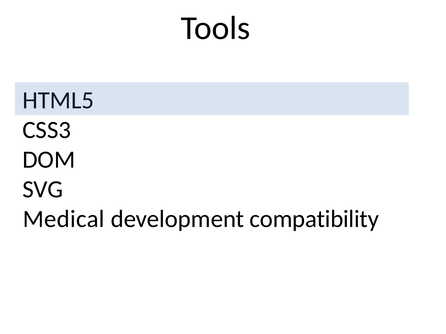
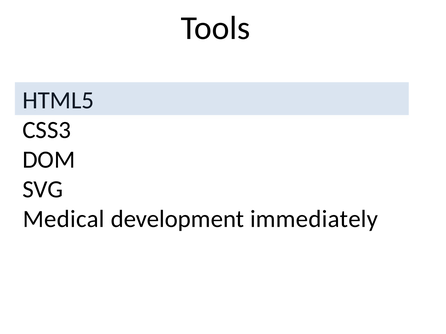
compatibility: compatibility -> immediately
